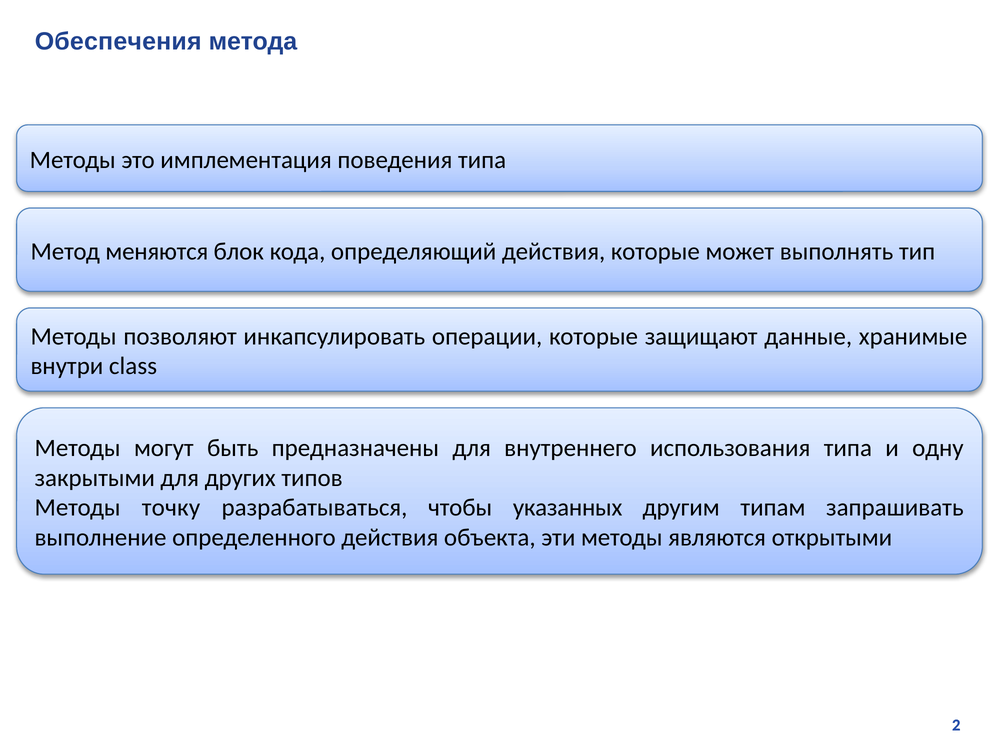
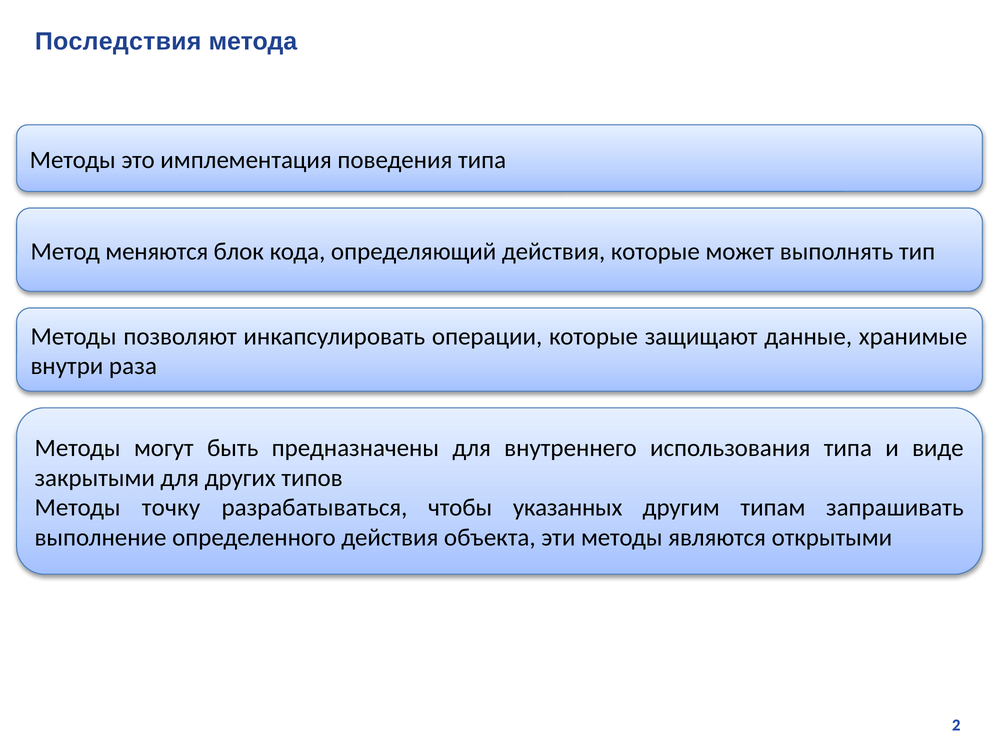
Обеспечения: Обеспечения -> Последствия
class: class -> раза
одну: одну -> виде
